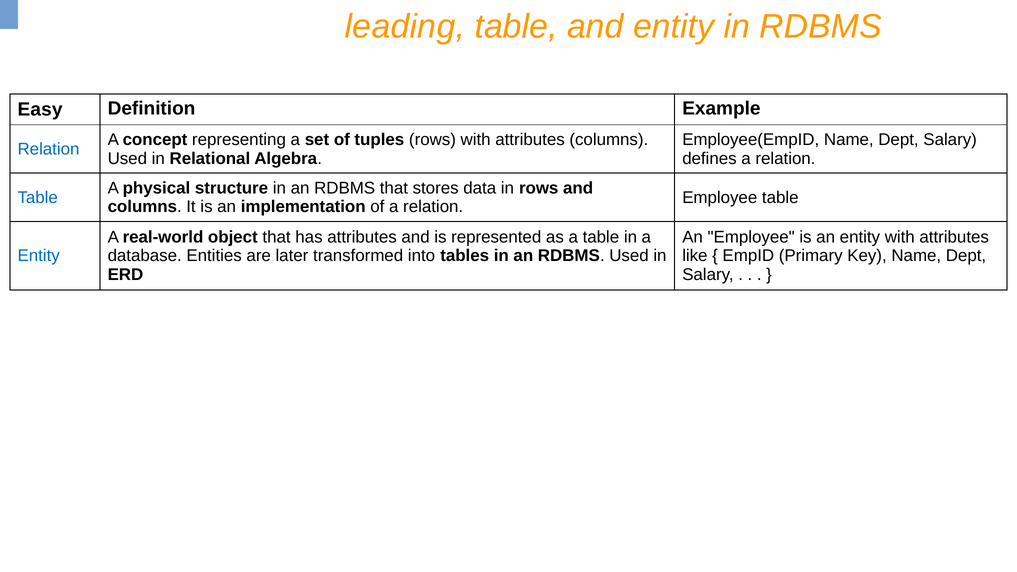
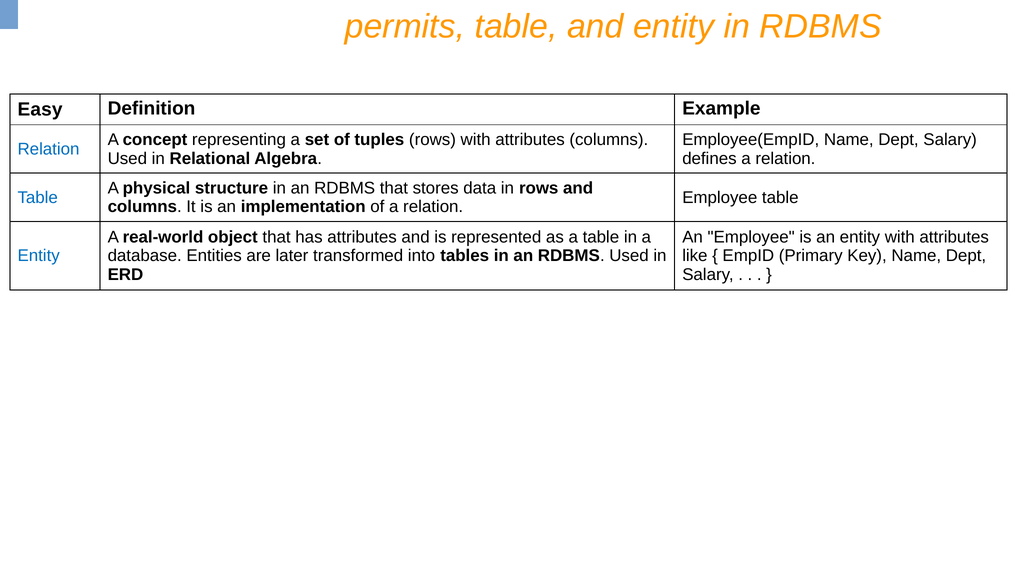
leading: leading -> permits
